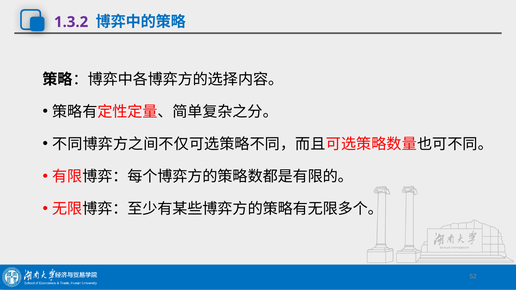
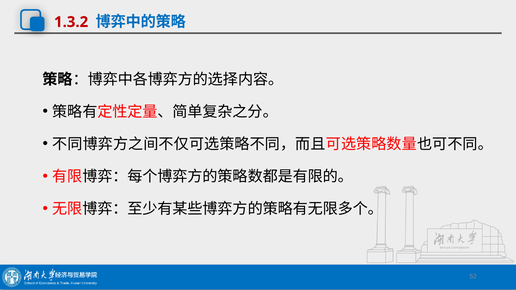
1.3.2 colour: purple -> red
